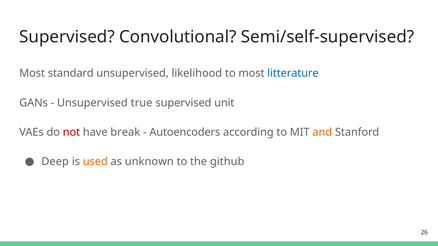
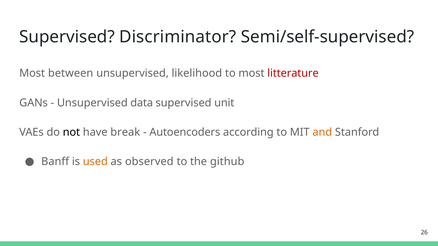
Convolutional: Convolutional -> Discriminator
standard: standard -> between
litterature colour: blue -> red
true: true -> data
not colour: red -> black
Deep: Deep -> Banff
unknown: unknown -> observed
